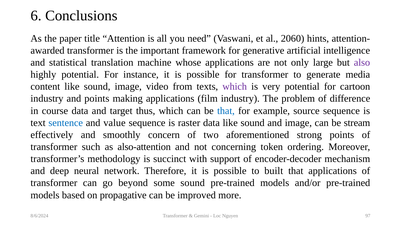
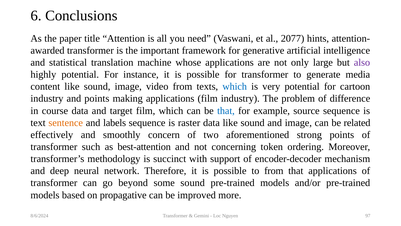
2060: 2060 -> 2077
which at (235, 86) colour: purple -> blue
target thus: thus -> film
sentence colour: blue -> orange
value: value -> labels
stream: stream -> related
also-attention: also-attention -> best-attention
to built: built -> from
